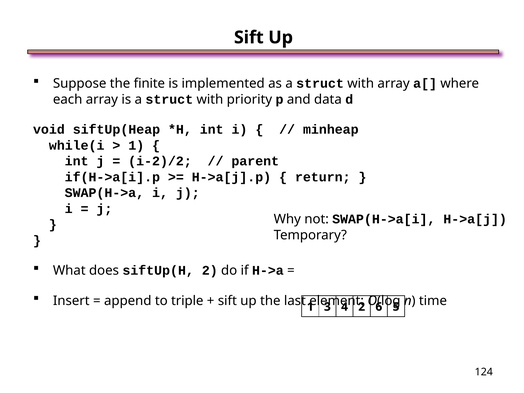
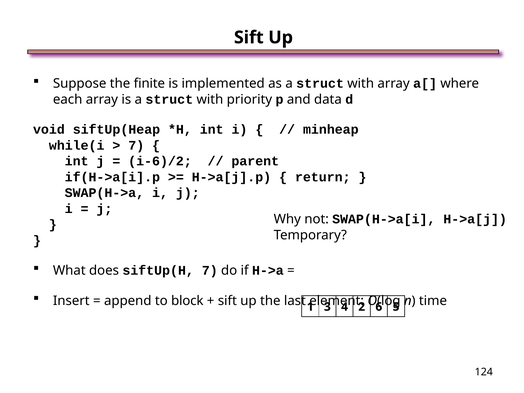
1 at (136, 145): 1 -> 7
i-2)/2: i-2)/2 -> i-6)/2
siftUp(H 2: 2 -> 7
triple: triple -> block
